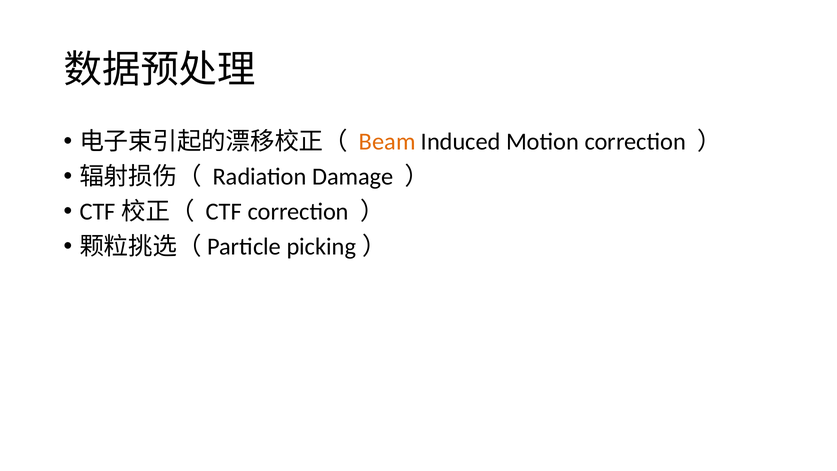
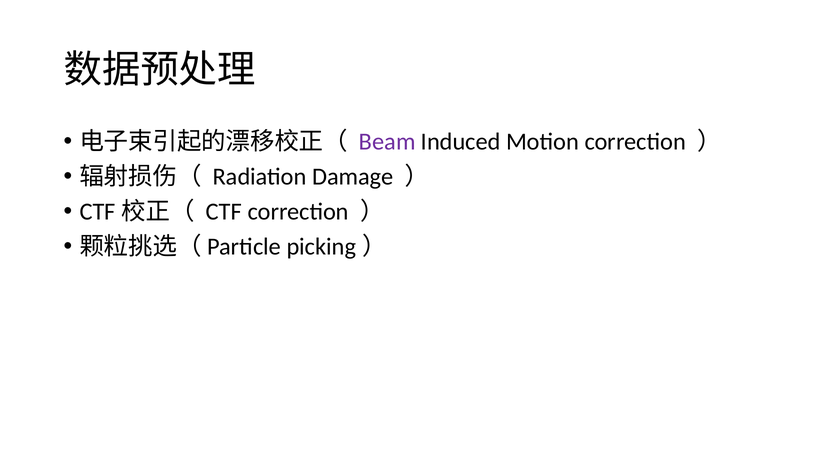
Beam colour: orange -> purple
